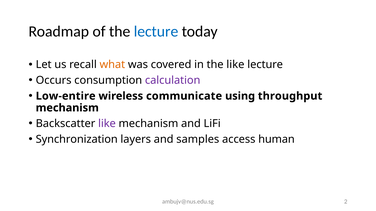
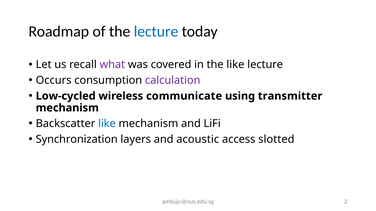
what colour: orange -> purple
Low-entire: Low-entire -> Low-cycled
throughput: throughput -> transmitter
like at (107, 124) colour: purple -> blue
samples: samples -> acoustic
human: human -> slotted
